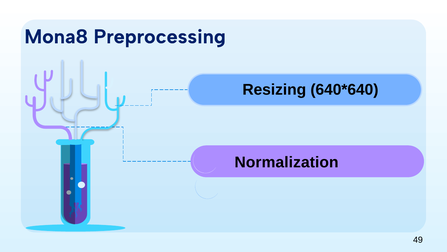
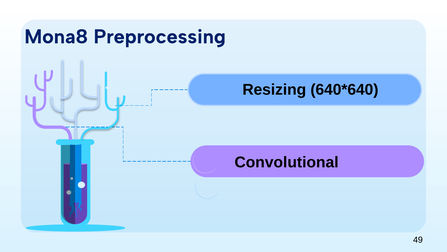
Normalization: Normalization -> Convolutional
